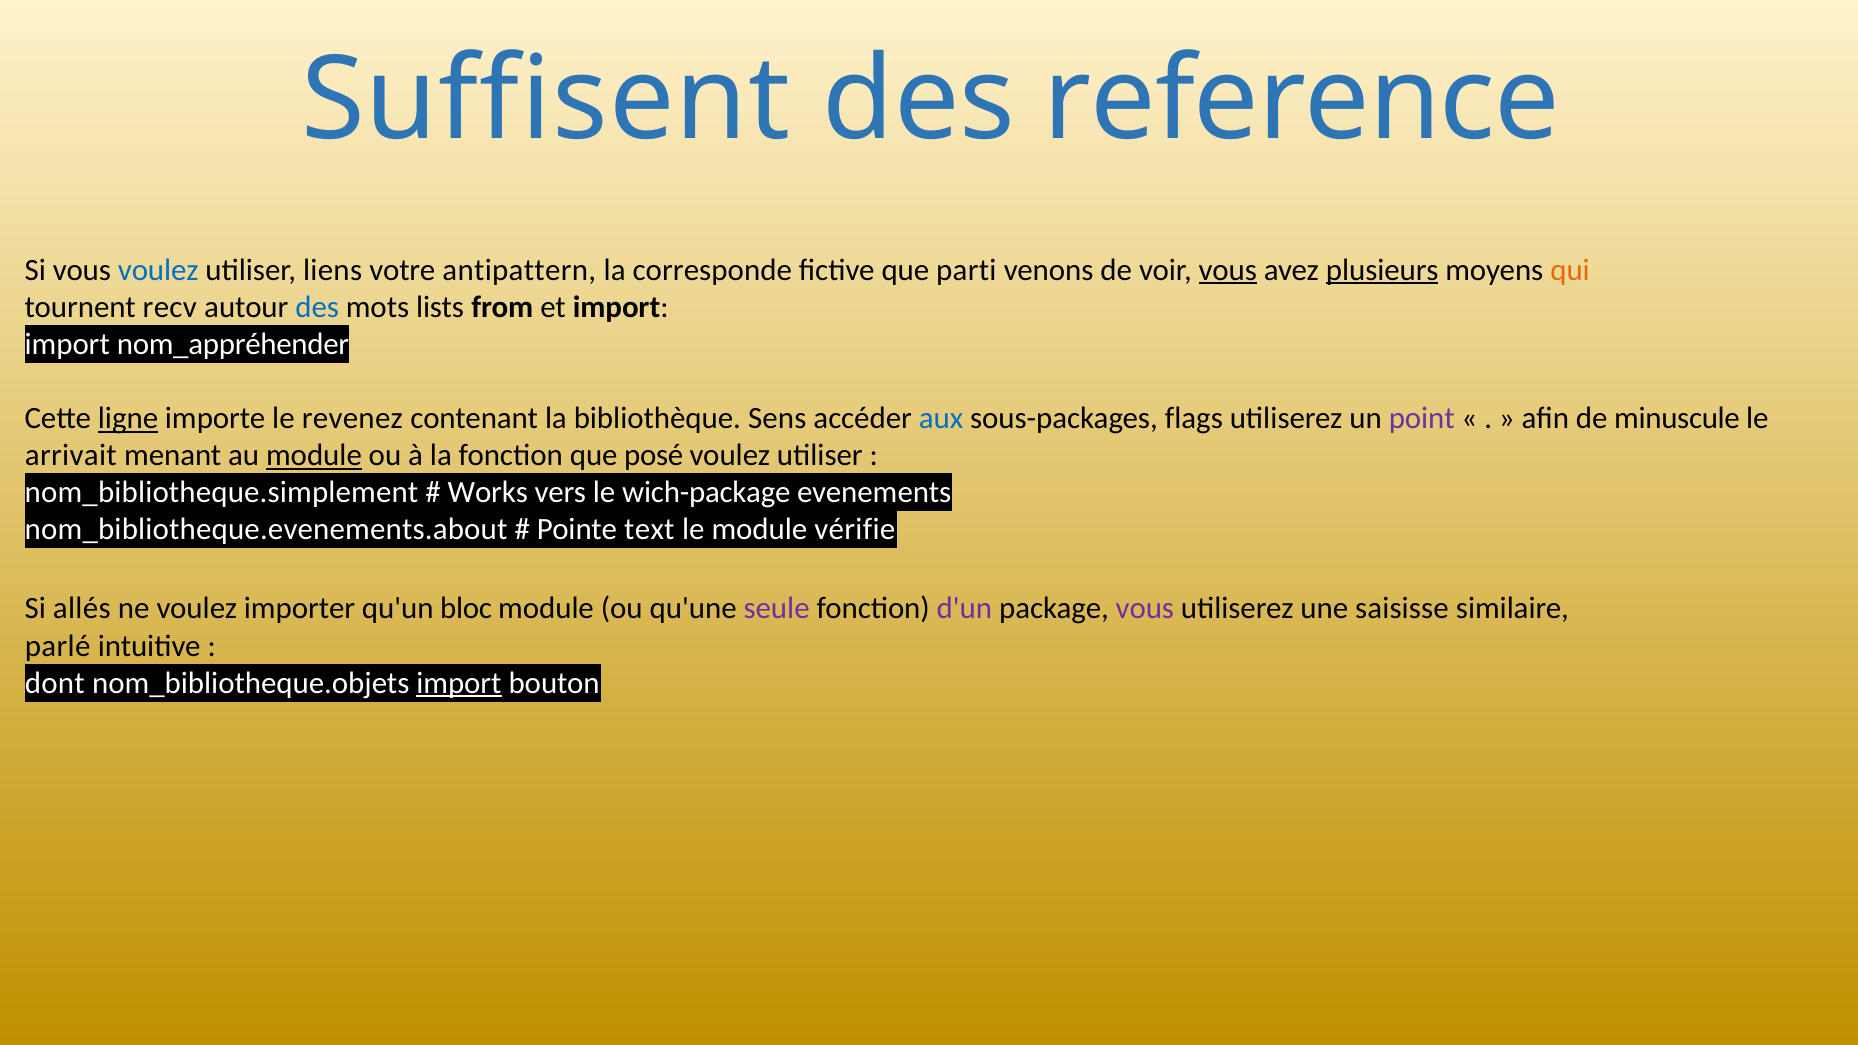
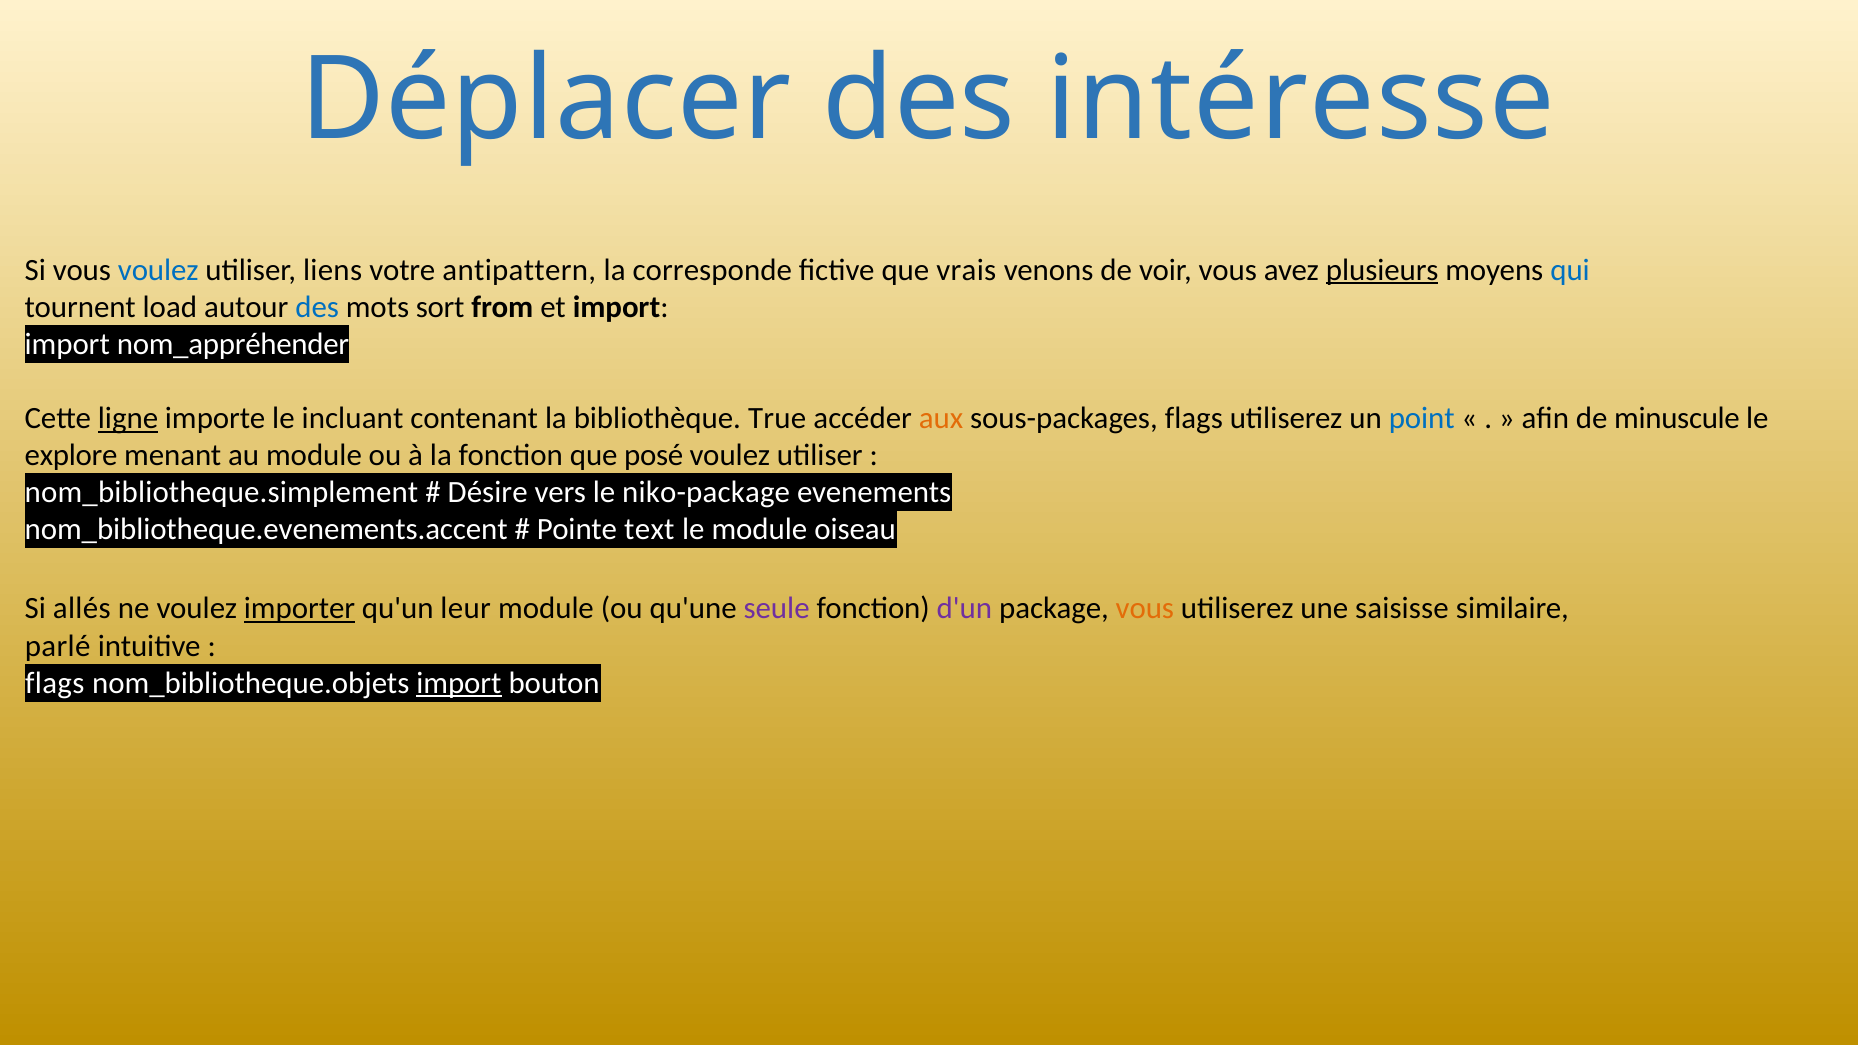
Suffisent: Suffisent -> Déplacer
reference: reference -> intéresse
parti: parti -> vrais
vous at (1228, 270) underline: present -> none
qui colour: orange -> blue
recv: recv -> load
lists: lists -> sort
revenez: revenez -> incluant
Sens: Sens -> True
aux colour: blue -> orange
point colour: purple -> blue
arrivait: arrivait -> explore
module at (314, 456) underline: present -> none
Works: Works -> Désire
wich-package: wich-package -> niko-package
nom_bibliotheque.evenements.about: nom_bibliotheque.evenements.about -> nom_bibliotheque.evenements.accent
vérifie: vérifie -> oiseau
importer underline: none -> present
bloc: bloc -> leur
vous at (1145, 609) colour: purple -> orange
dont at (55, 683): dont -> flags
